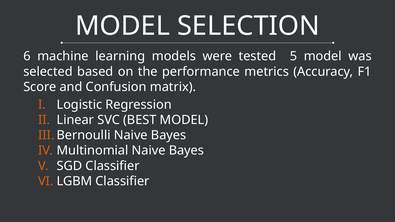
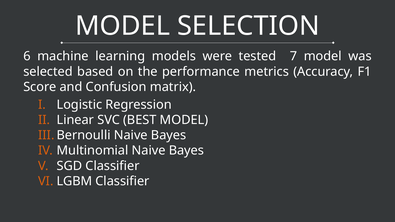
5: 5 -> 7
